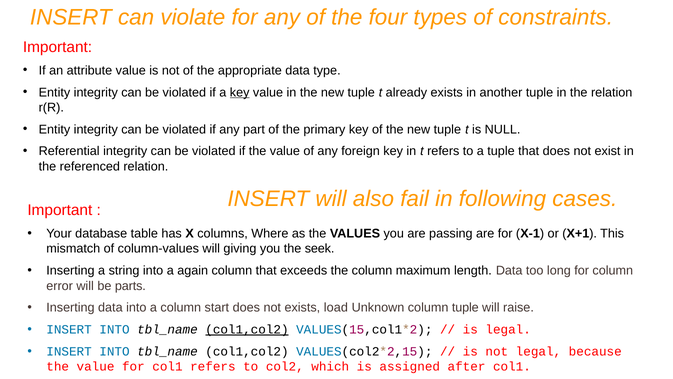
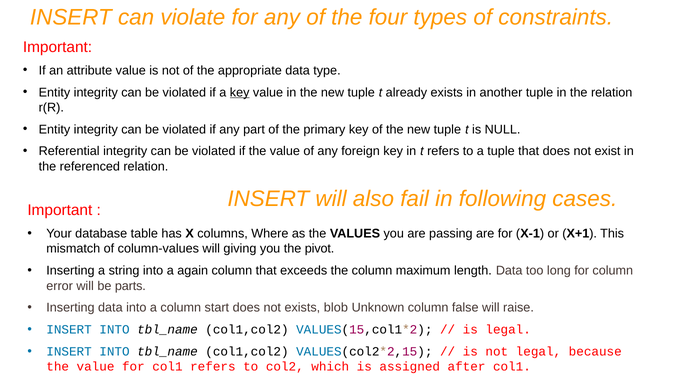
seek: seek -> pivot
load: load -> blob
column tuple: tuple -> false
col1,col2 at (247, 329) underline: present -> none
